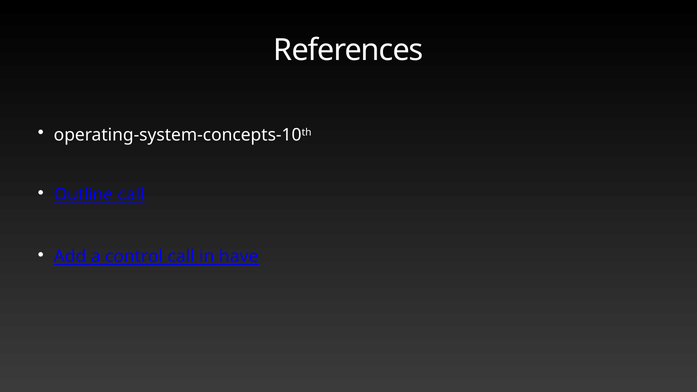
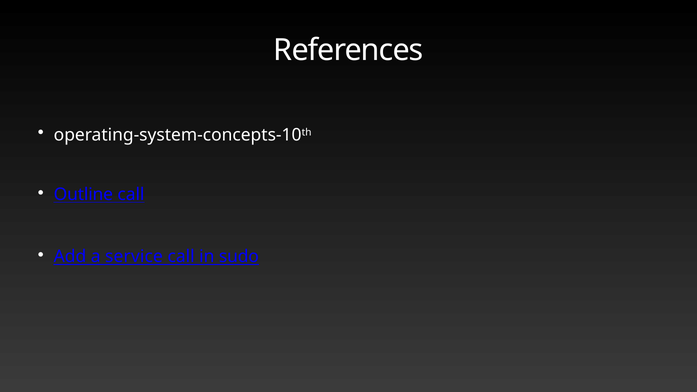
control: control -> service
have: have -> sudo
